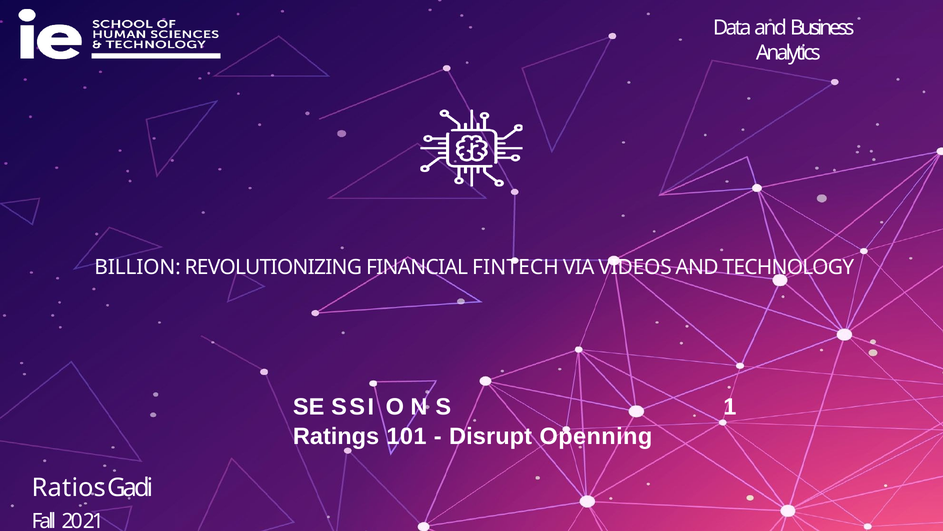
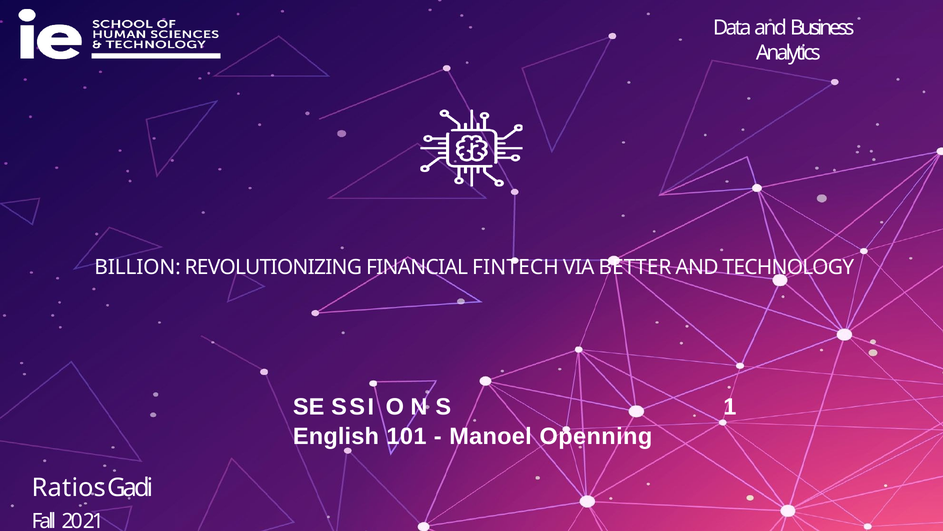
VIDEOS: VIDEOS -> BETTER
Ratings: Ratings -> English
Disrupt: Disrupt -> Manoel
